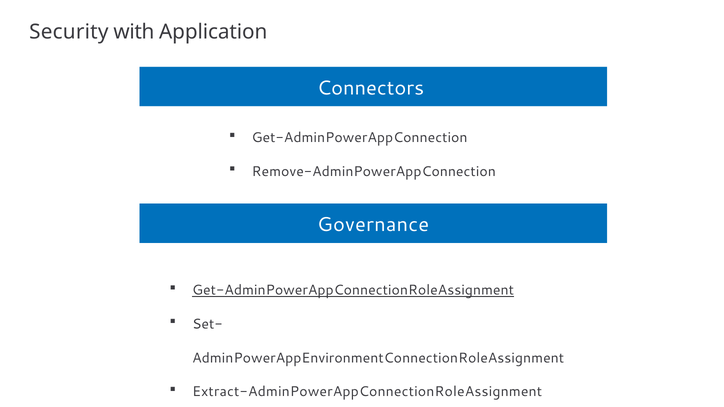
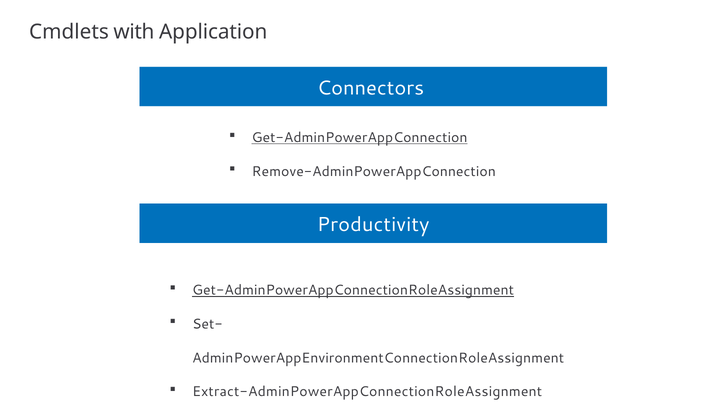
Security: Security -> Cmdlets
Get-AdminPowerAppConnection underline: none -> present
Governance: Governance -> Productivity
